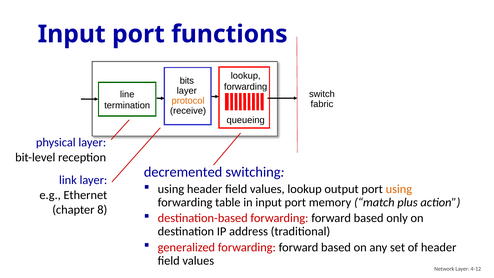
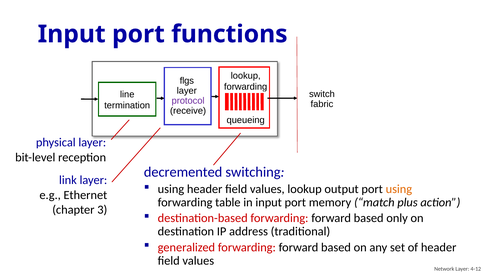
bits: bits -> flgs
protocol colour: orange -> purple
8: 8 -> 3
